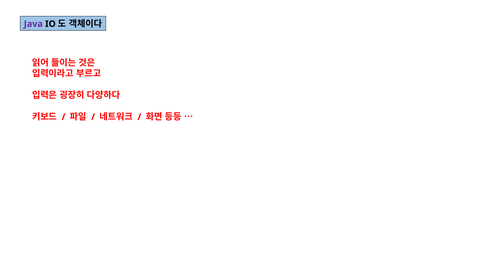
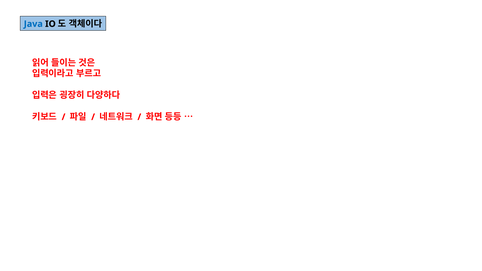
Java colour: purple -> blue
